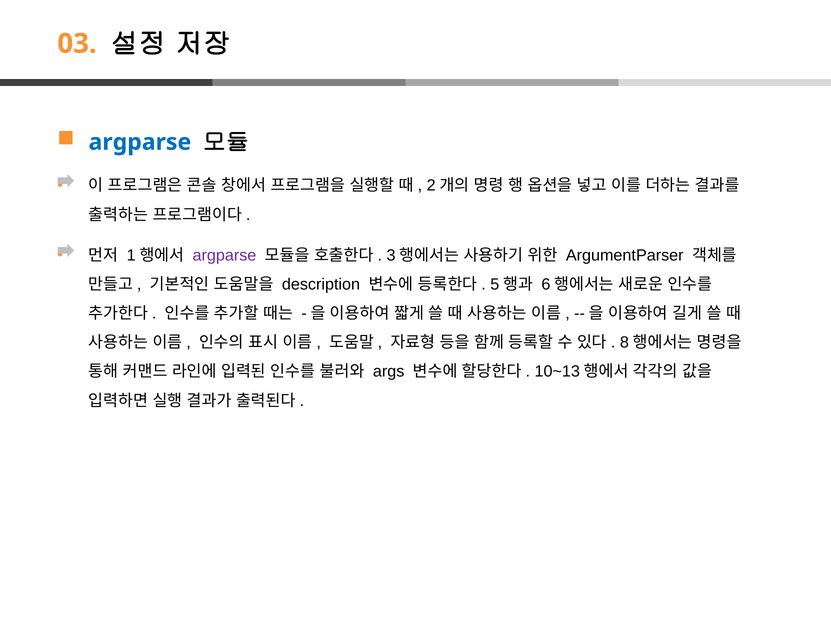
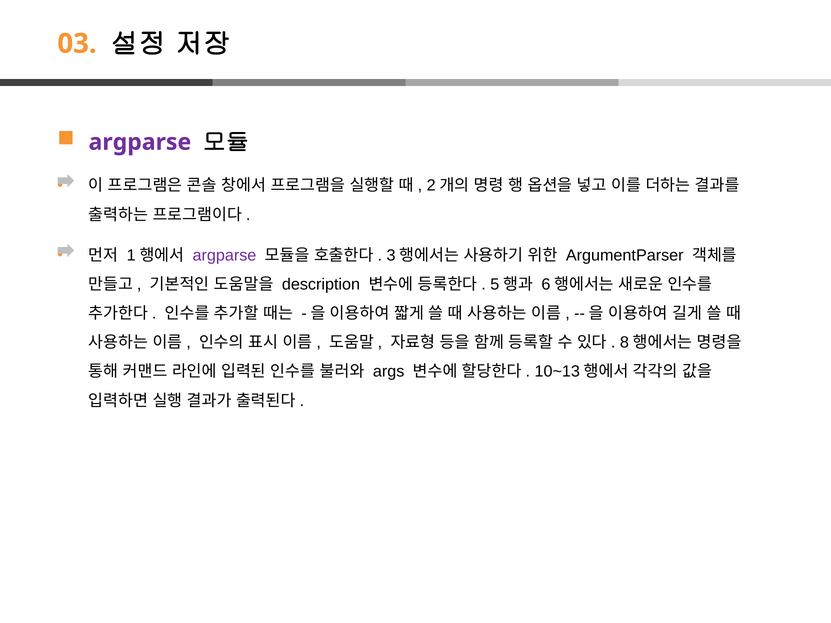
argparse at (140, 142) colour: blue -> purple
